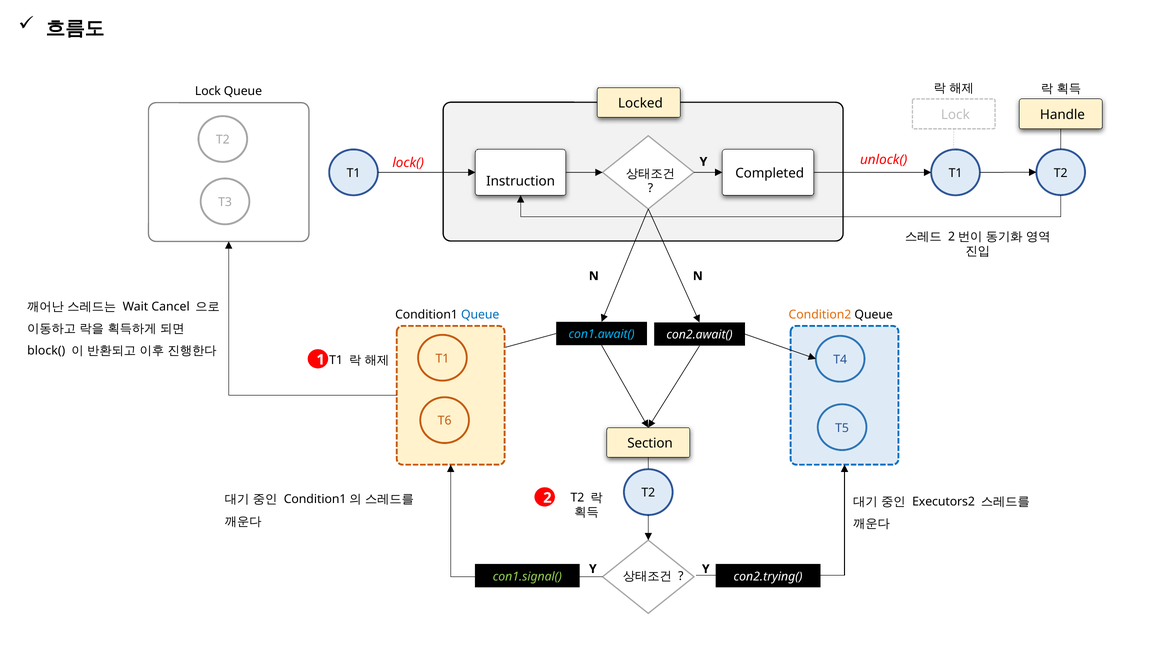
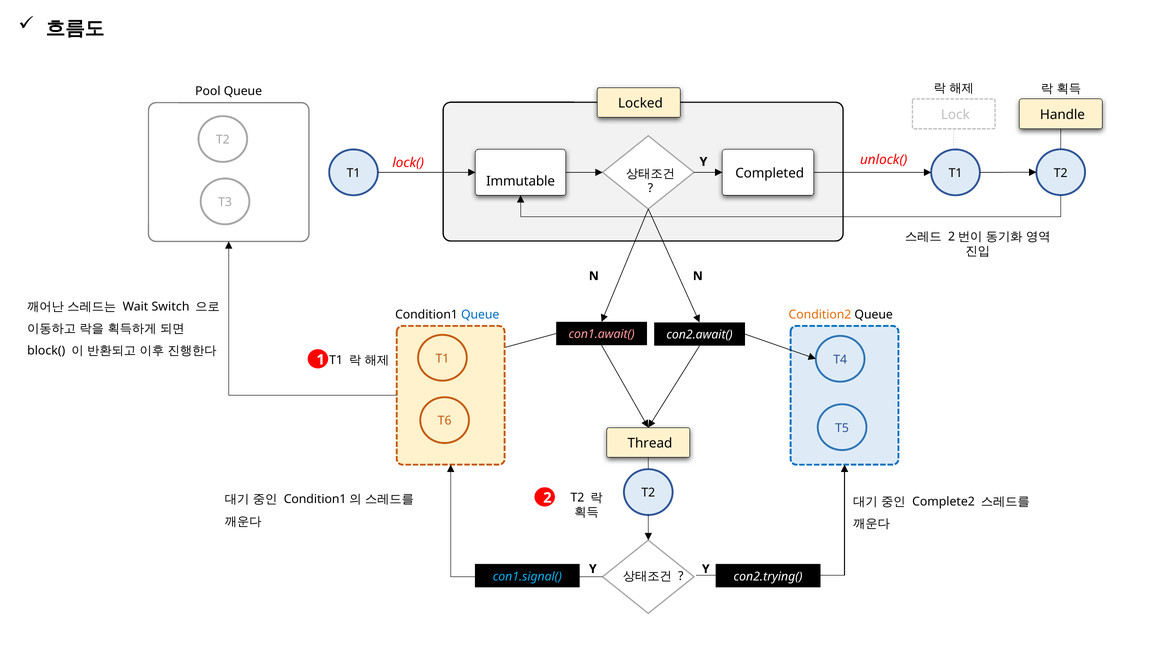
Lock at (208, 91): Lock -> Pool
Instruction: Instruction -> Immutable
Cancel: Cancel -> Switch
con1.await( colour: light blue -> pink
Section: Section -> Thread
Executors2: Executors2 -> Complete2
con1.signal( colour: light green -> light blue
